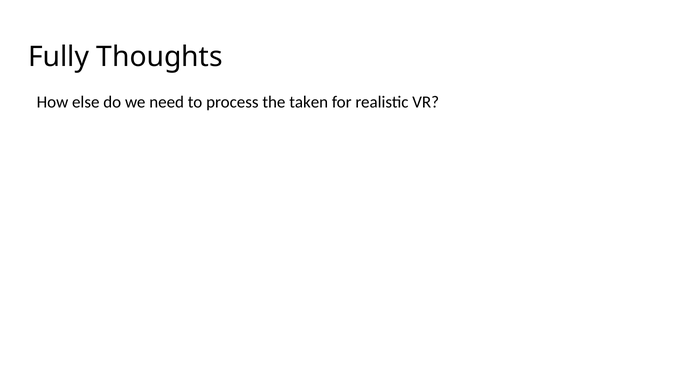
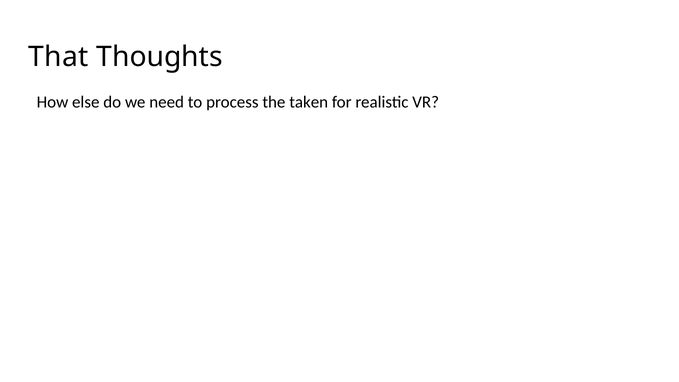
Fully: Fully -> That
